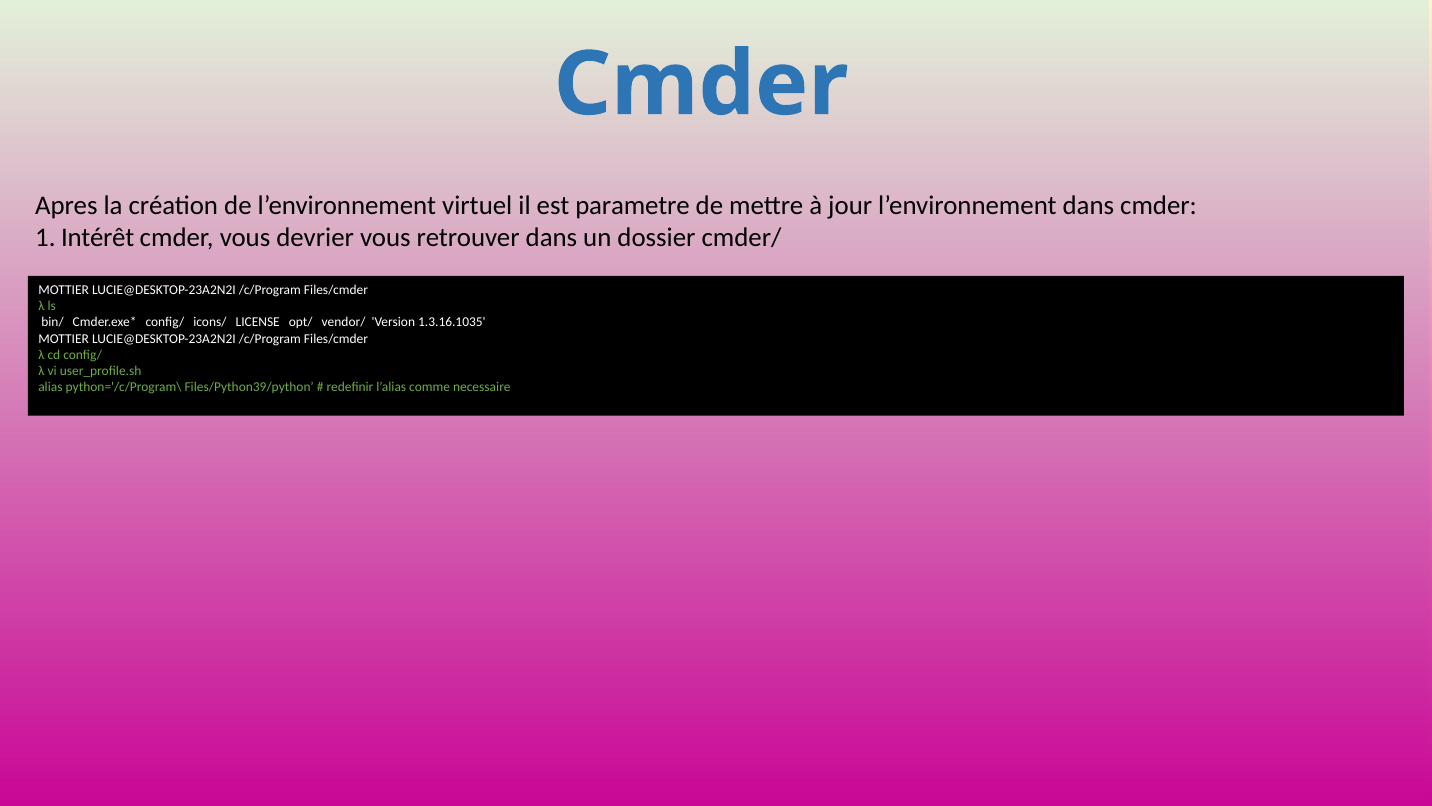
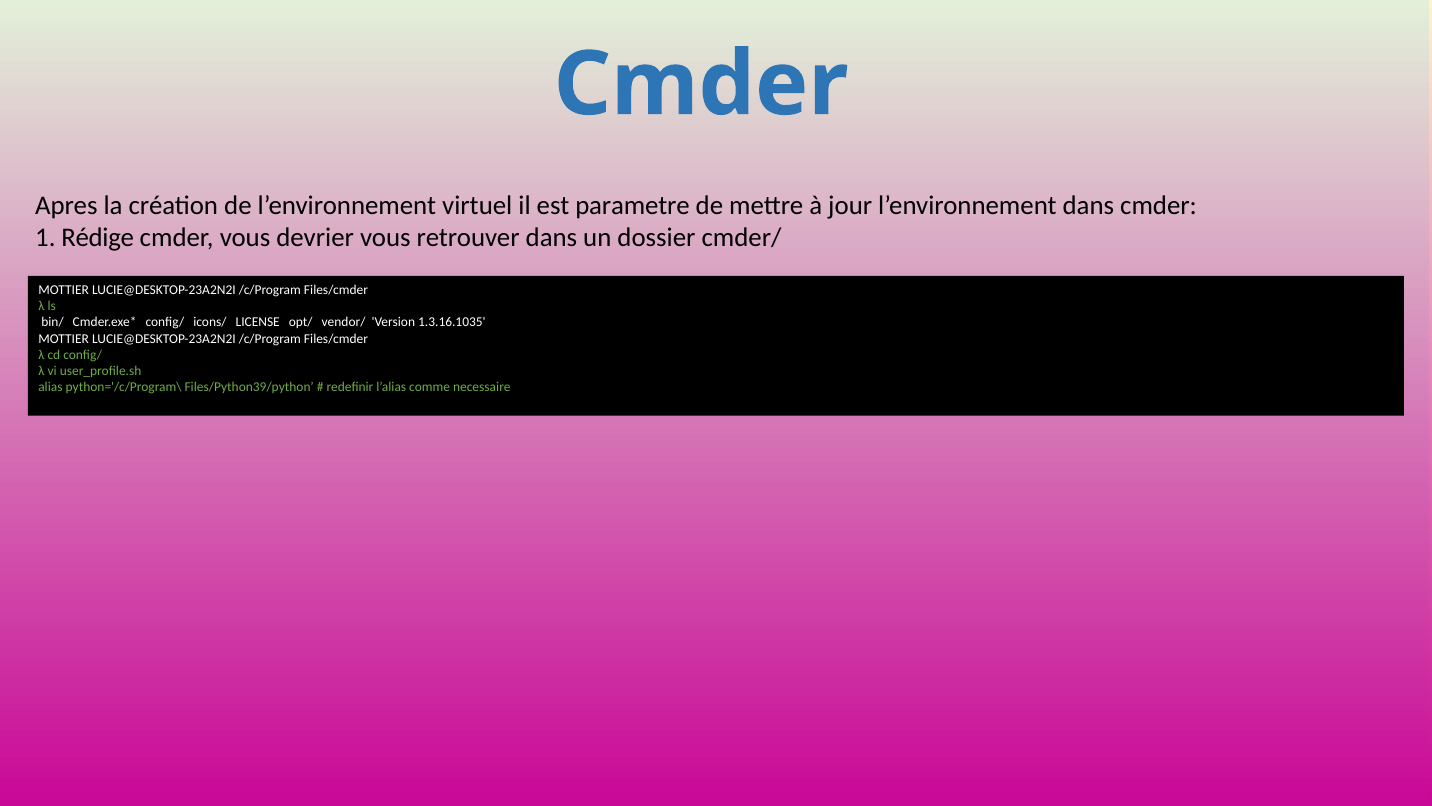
Intérêt: Intérêt -> Rédige
